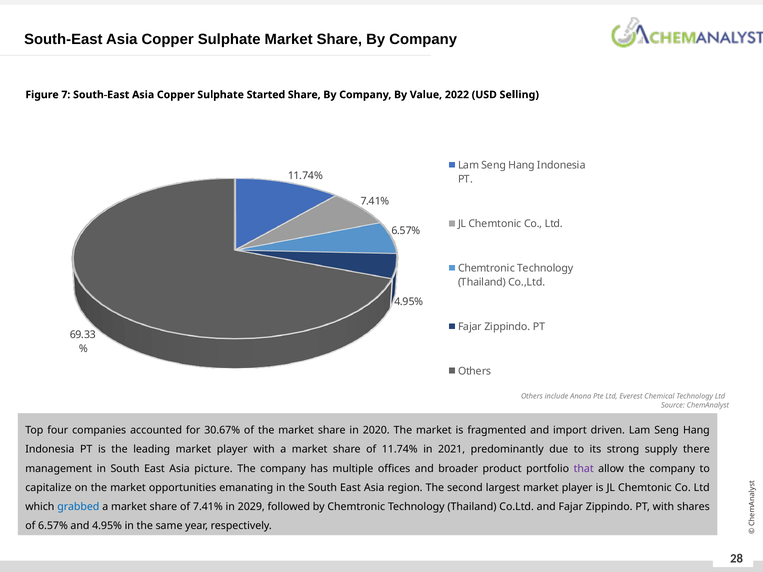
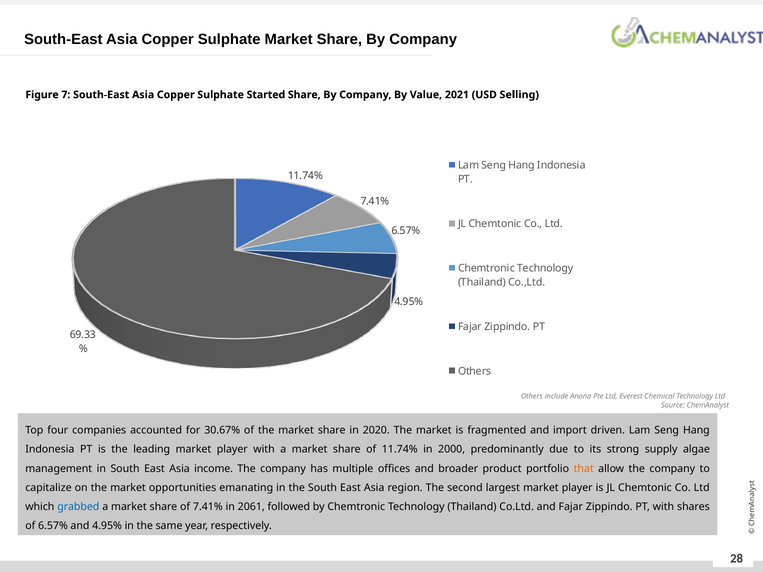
2022: 2022 -> 2021
2021: 2021 -> 2000
there: there -> algae
picture: picture -> income
that colour: purple -> orange
2029: 2029 -> 2061
